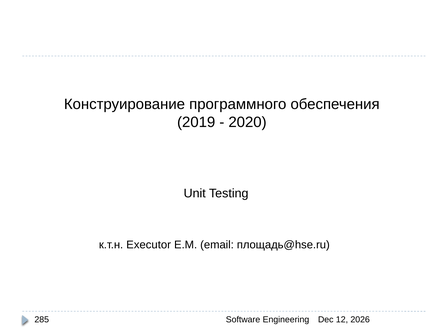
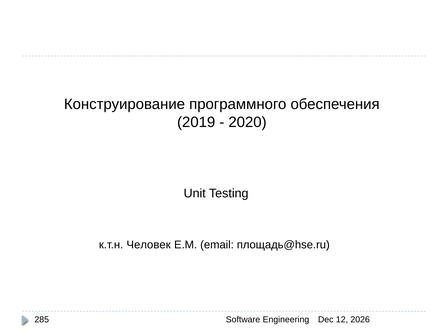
Executor: Executor -> Человек
